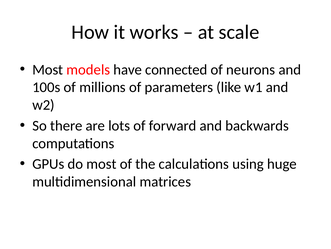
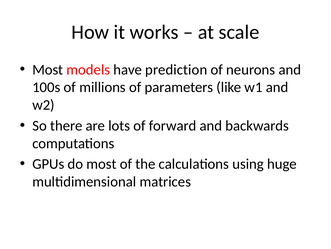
connected: connected -> prediction
